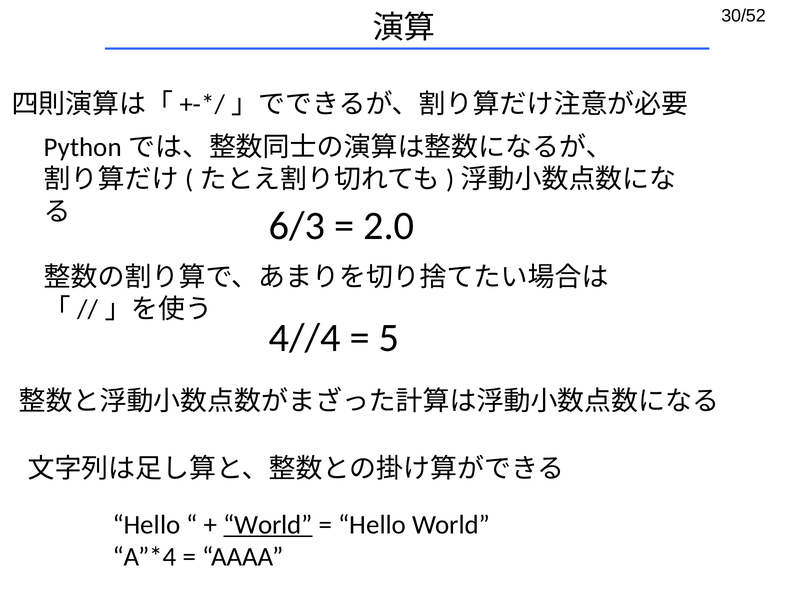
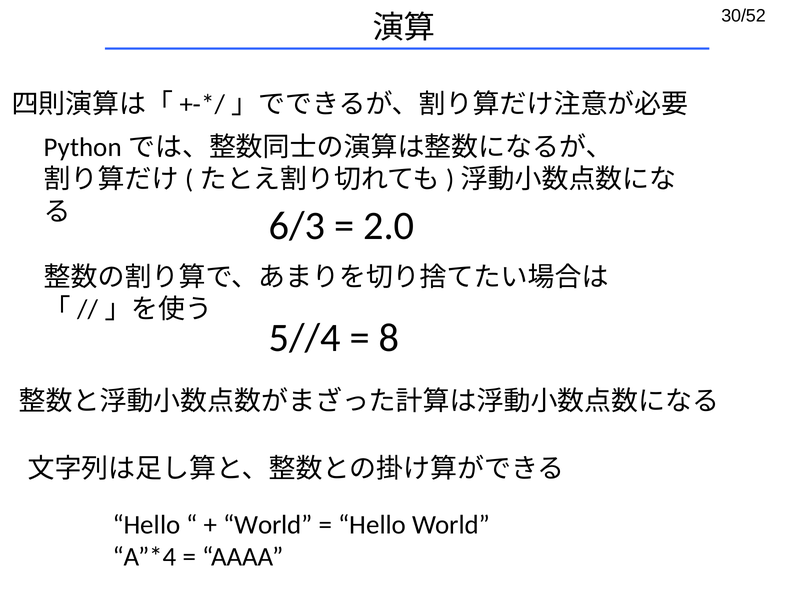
4//4: 4//4 -> 5//4
5: 5 -> 8
World at (268, 525) underline: present -> none
